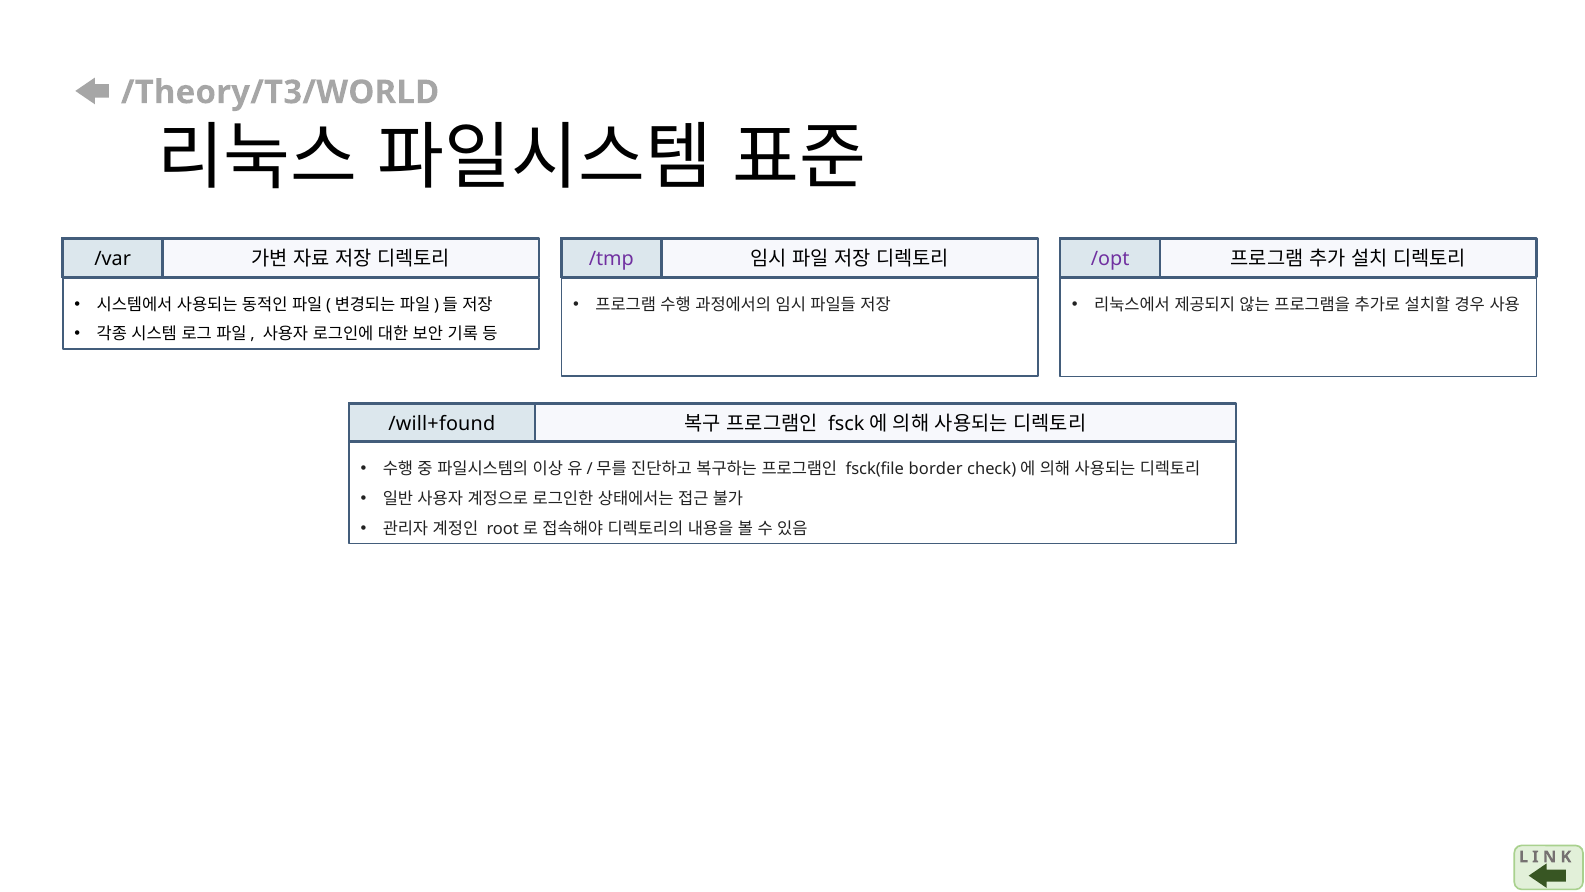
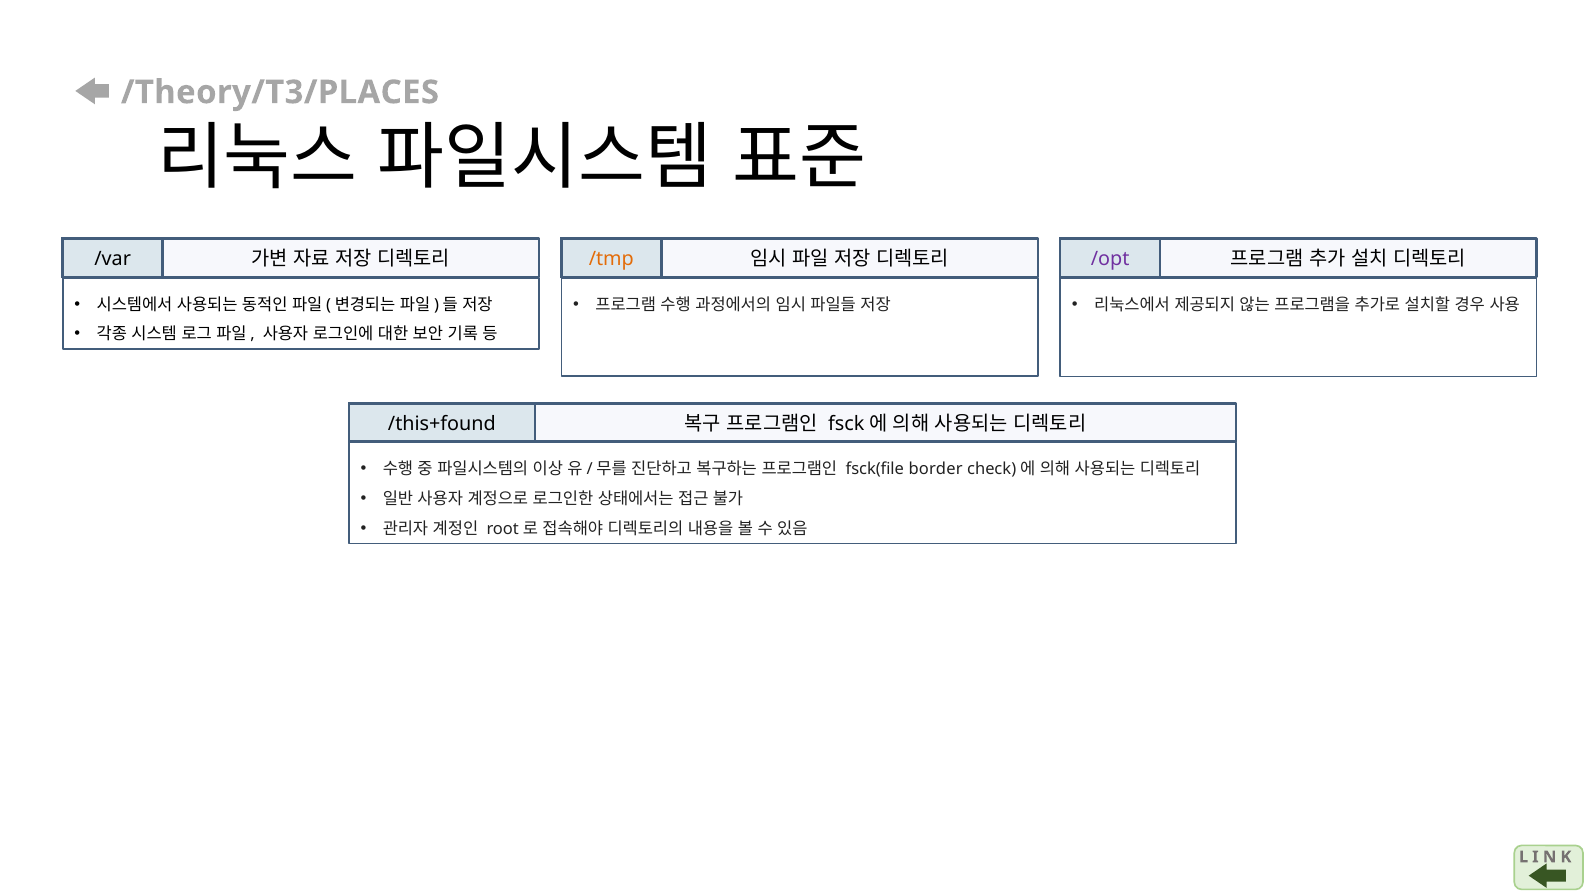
/Theory/T3/WORLD: /Theory/T3/WORLD -> /Theory/T3/PLACES
/tmp colour: purple -> orange
/will+found: /will+found -> /this+found
